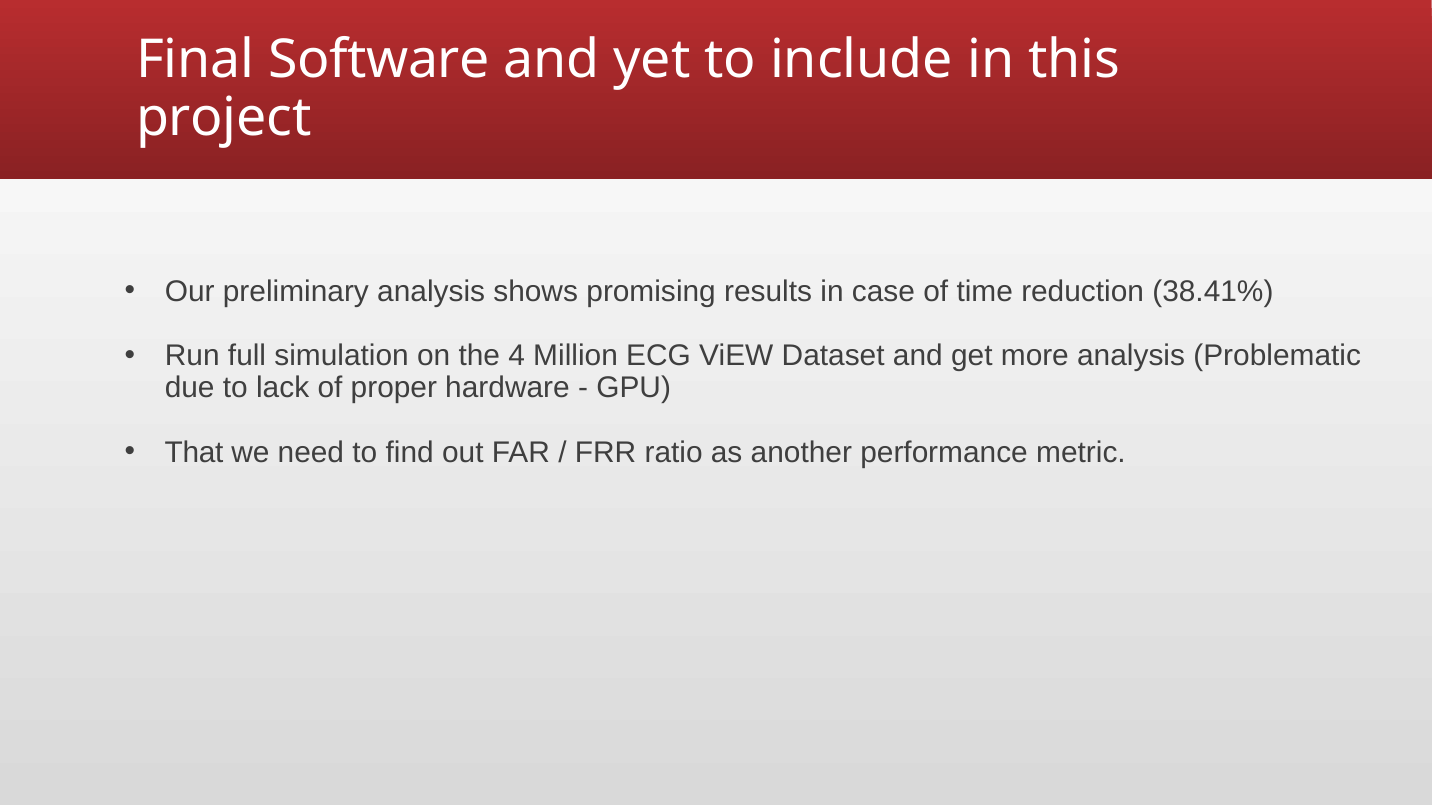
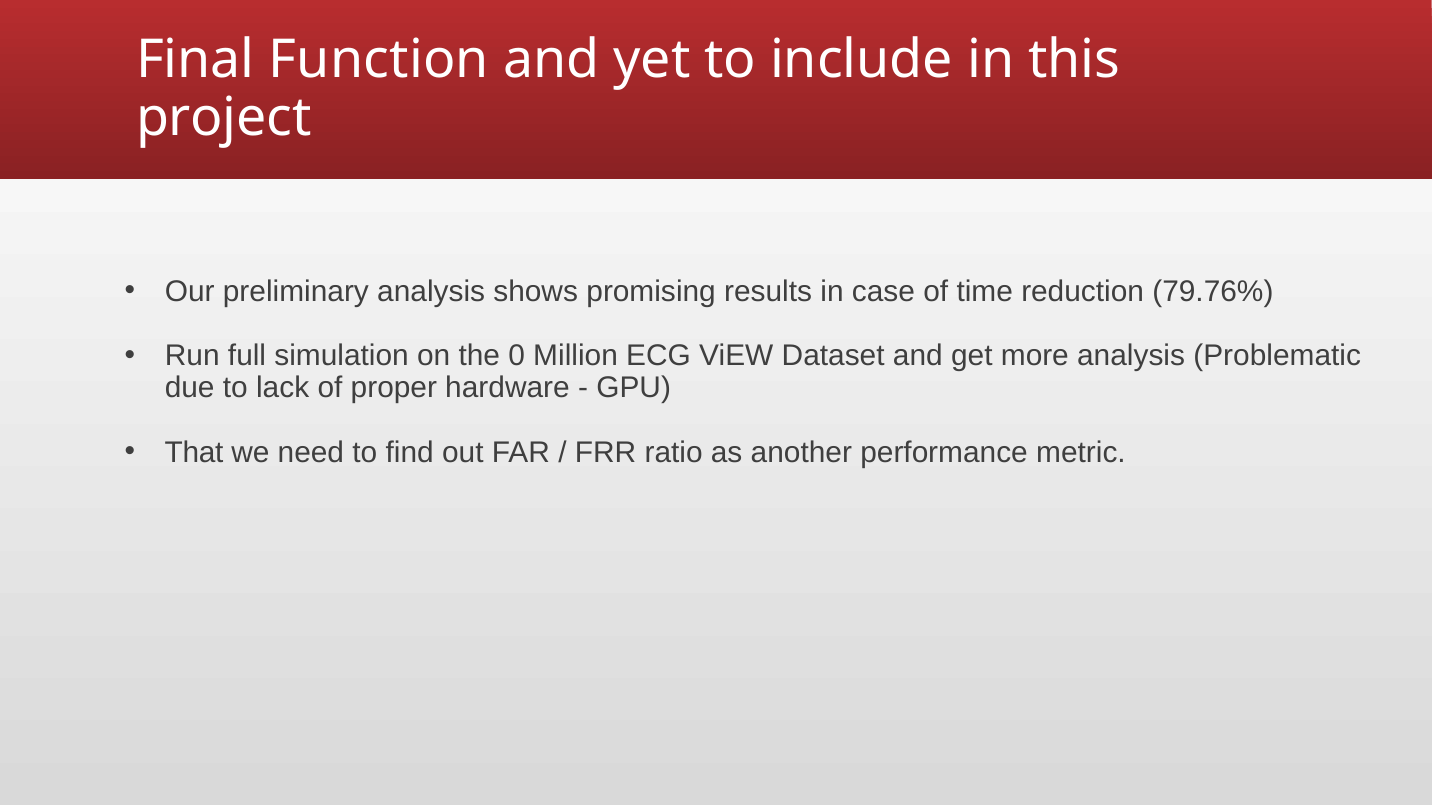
Software: Software -> Function
38.41%: 38.41% -> 79.76%
4: 4 -> 0
